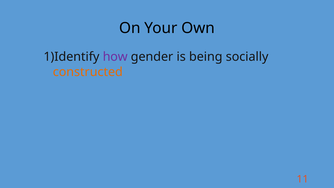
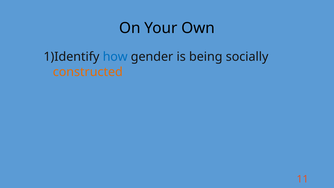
how colour: purple -> blue
